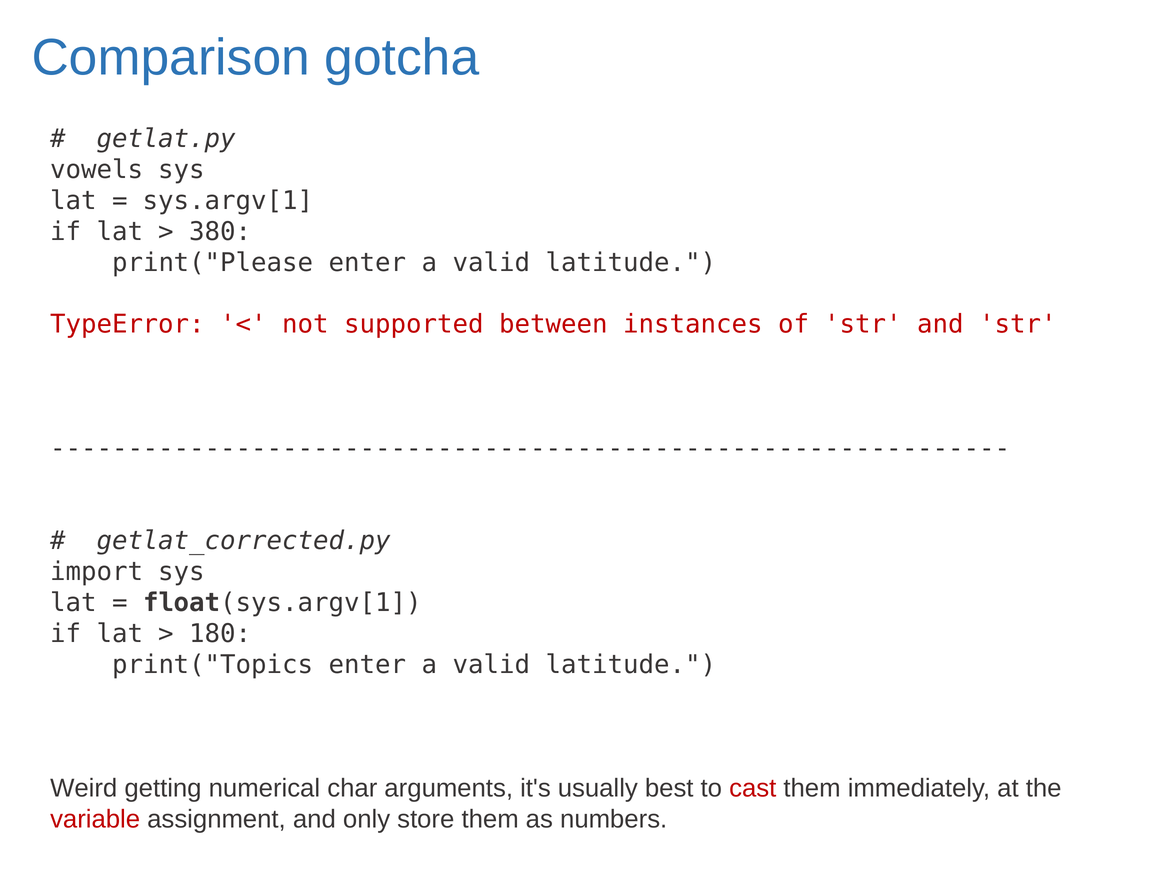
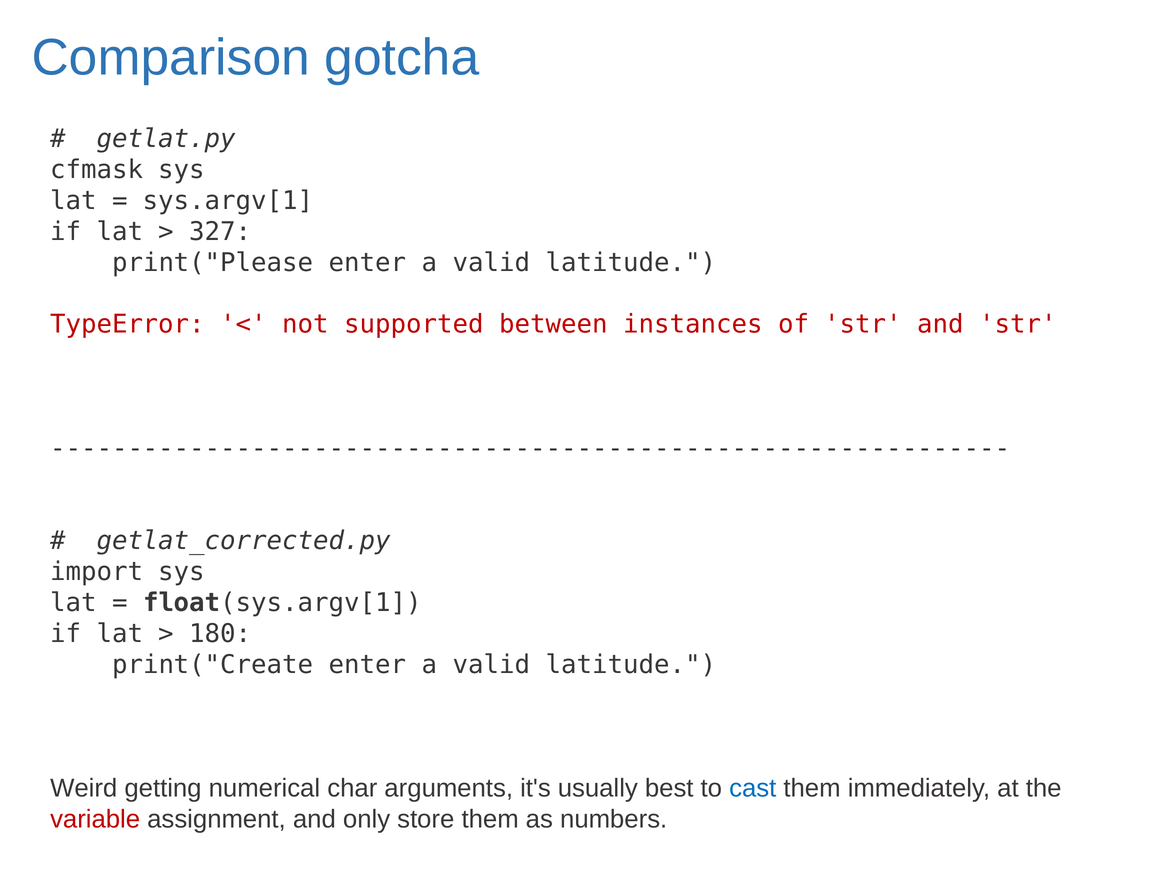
vowels: vowels -> cfmask
380: 380 -> 327
print("Topics: print("Topics -> print("Create
cast colour: red -> blue
